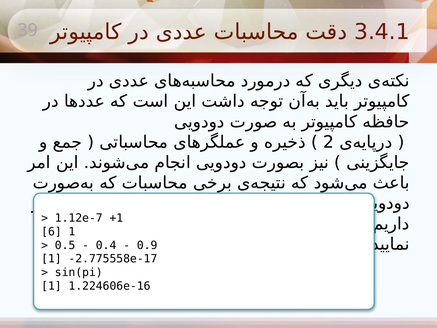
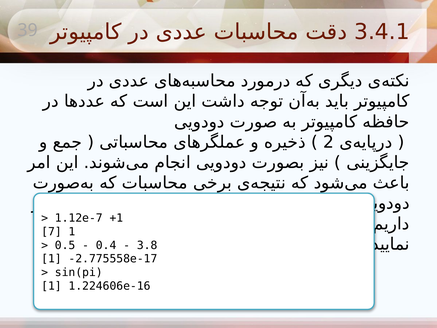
6: 6 -> 7
0.9: 0.9 -> 3.8
